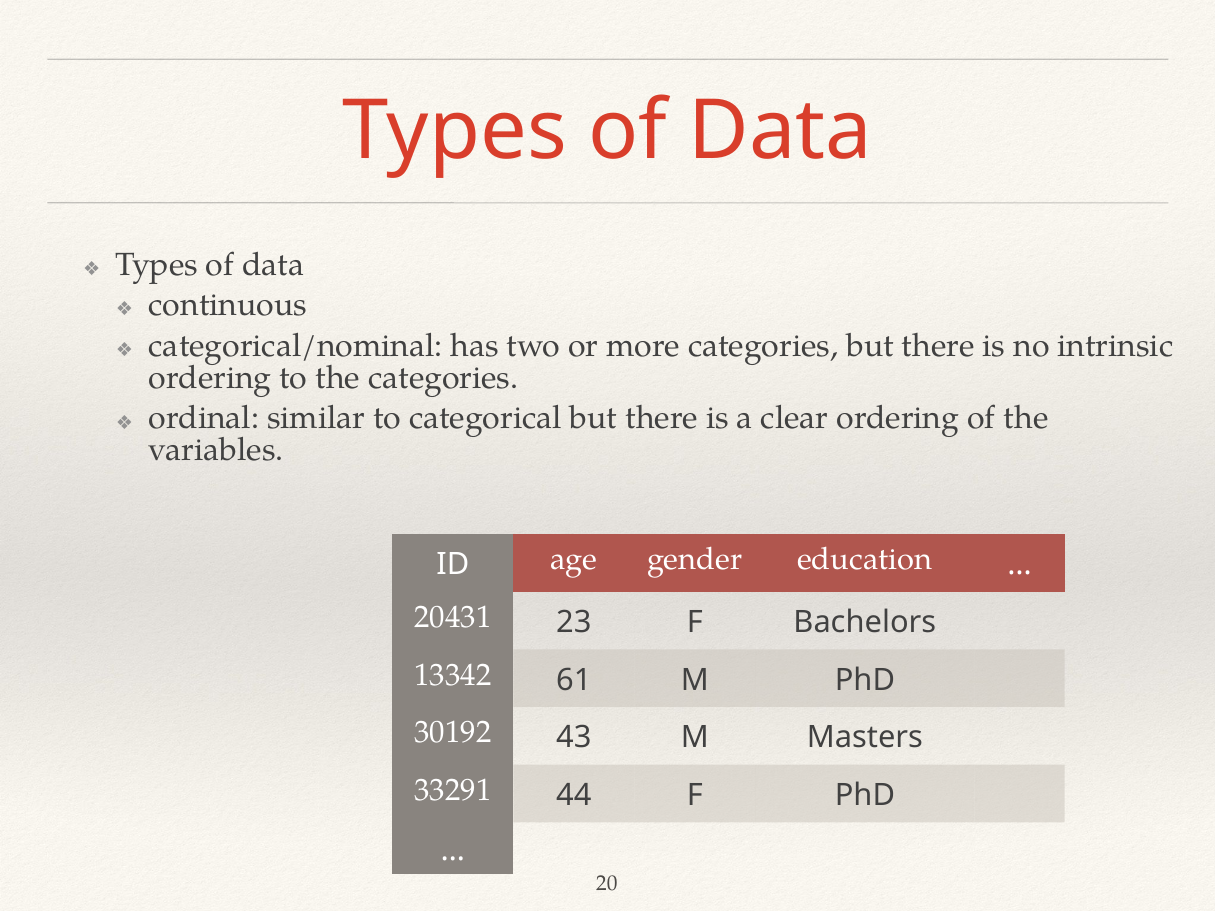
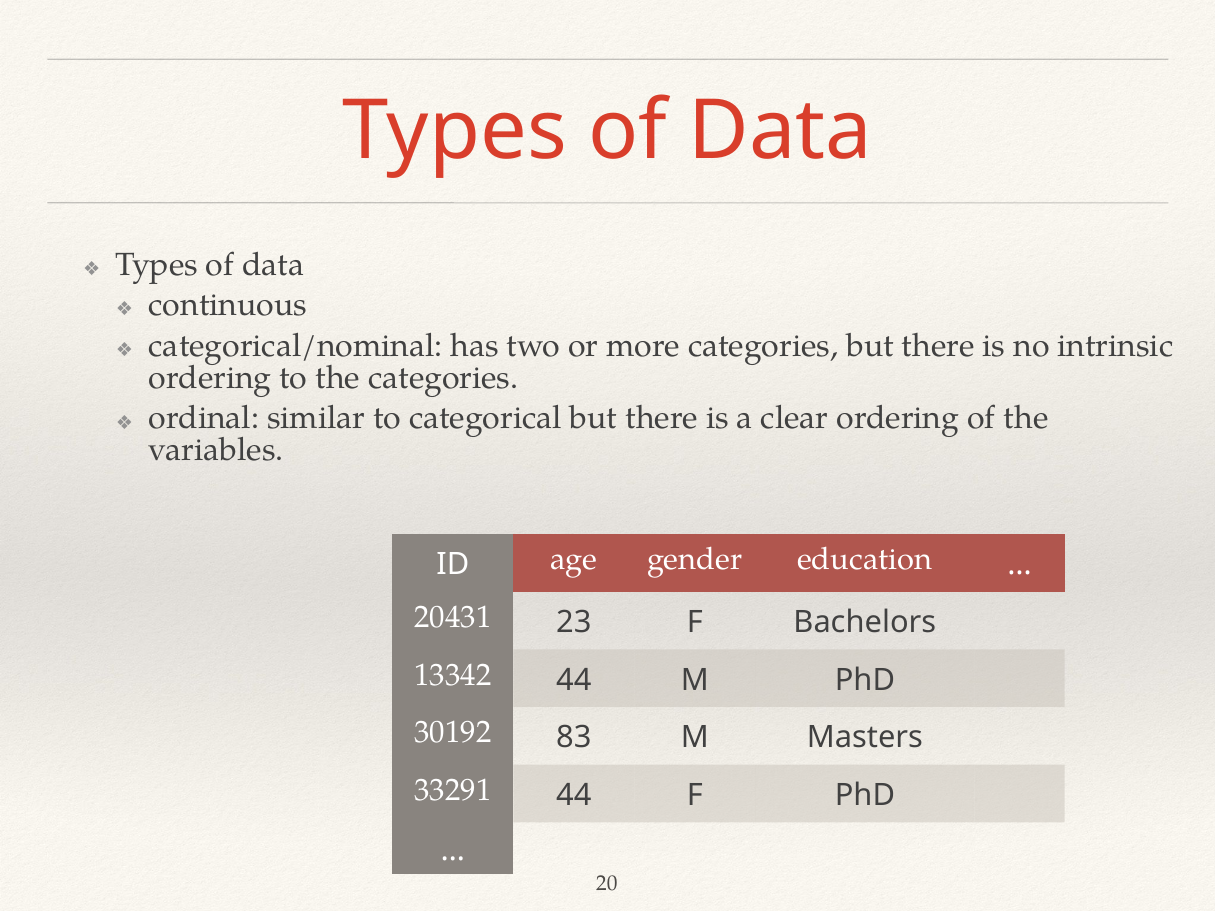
13342 61: 61 -> 44
43: 43 -> 83
